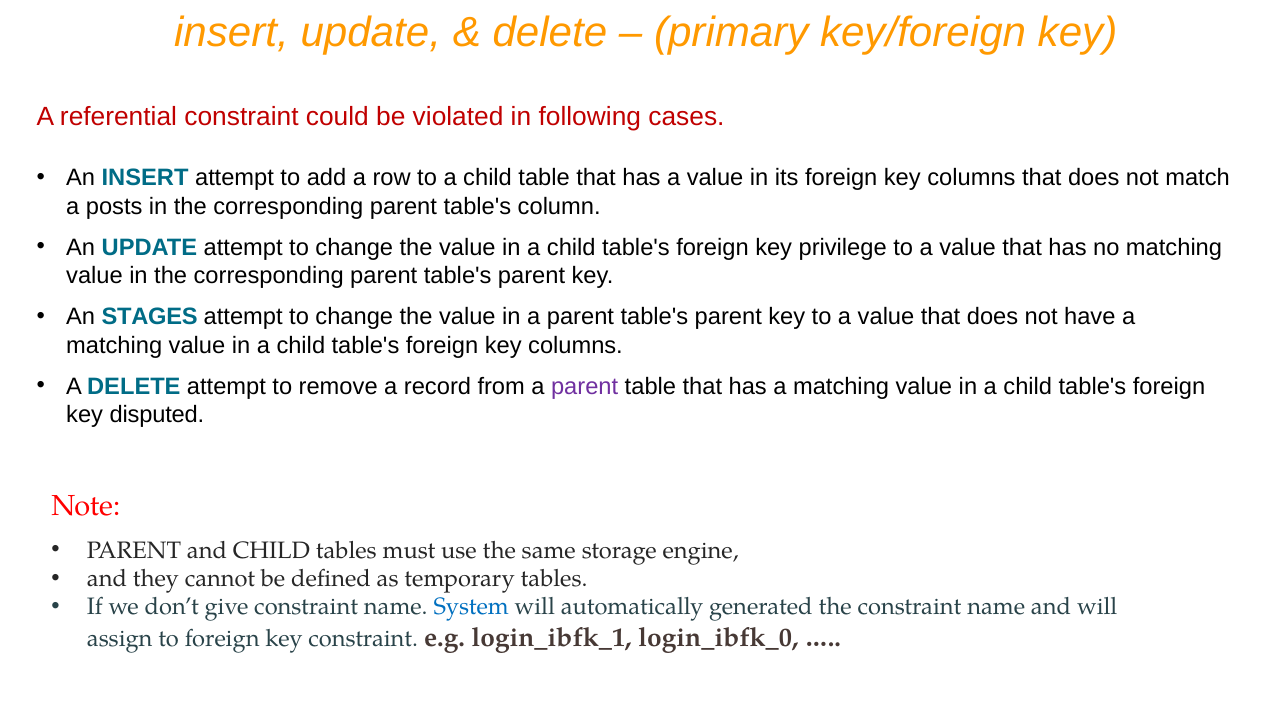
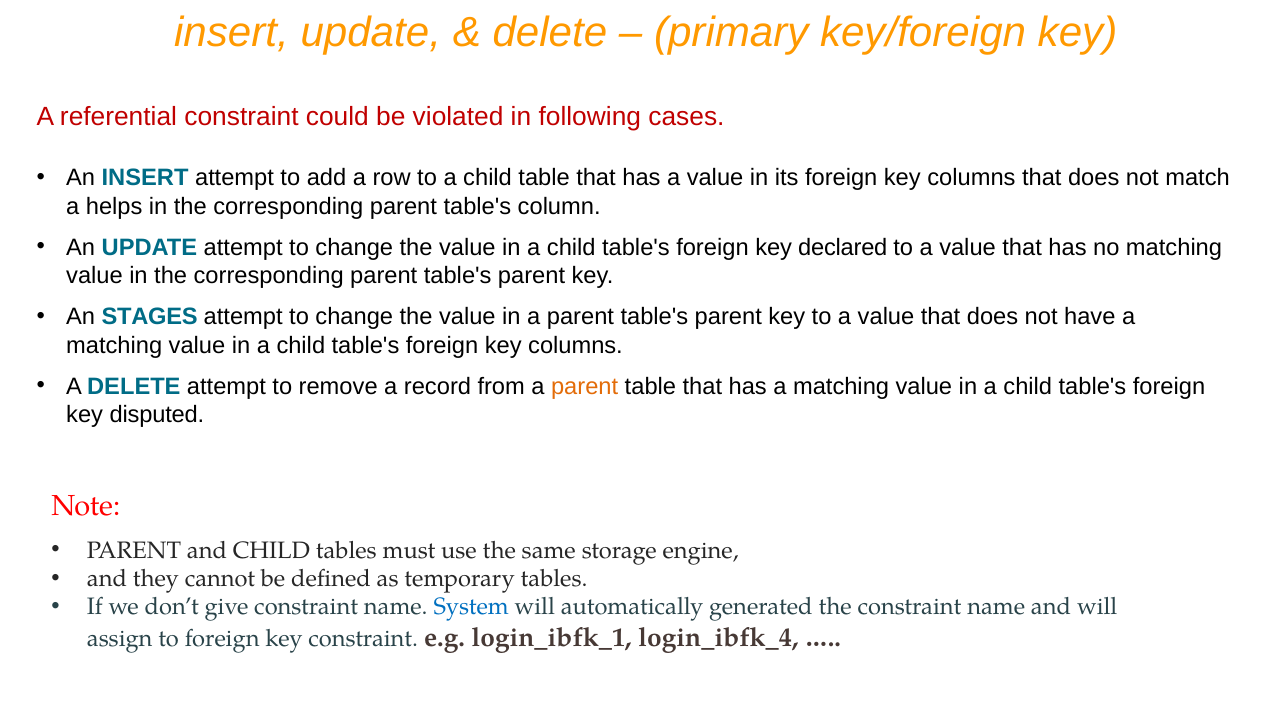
posts: posts -> helps
privilege: privilege -> declared
parent at (585, 386) colour: purple -> orange
login_ibfk_0: login_ibfk_0 -> login_ibfk_4
